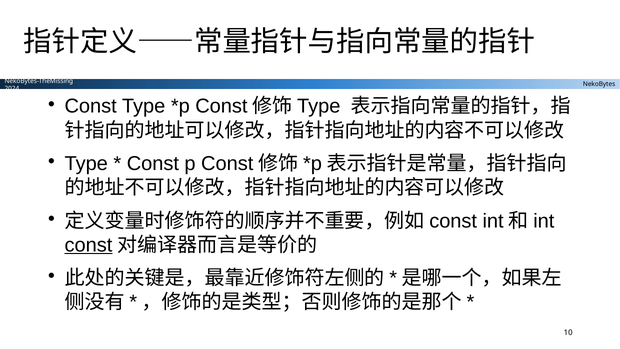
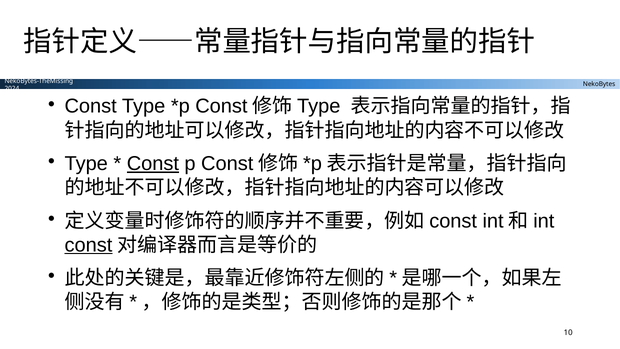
Const at (153, 163) underline: none -> present
